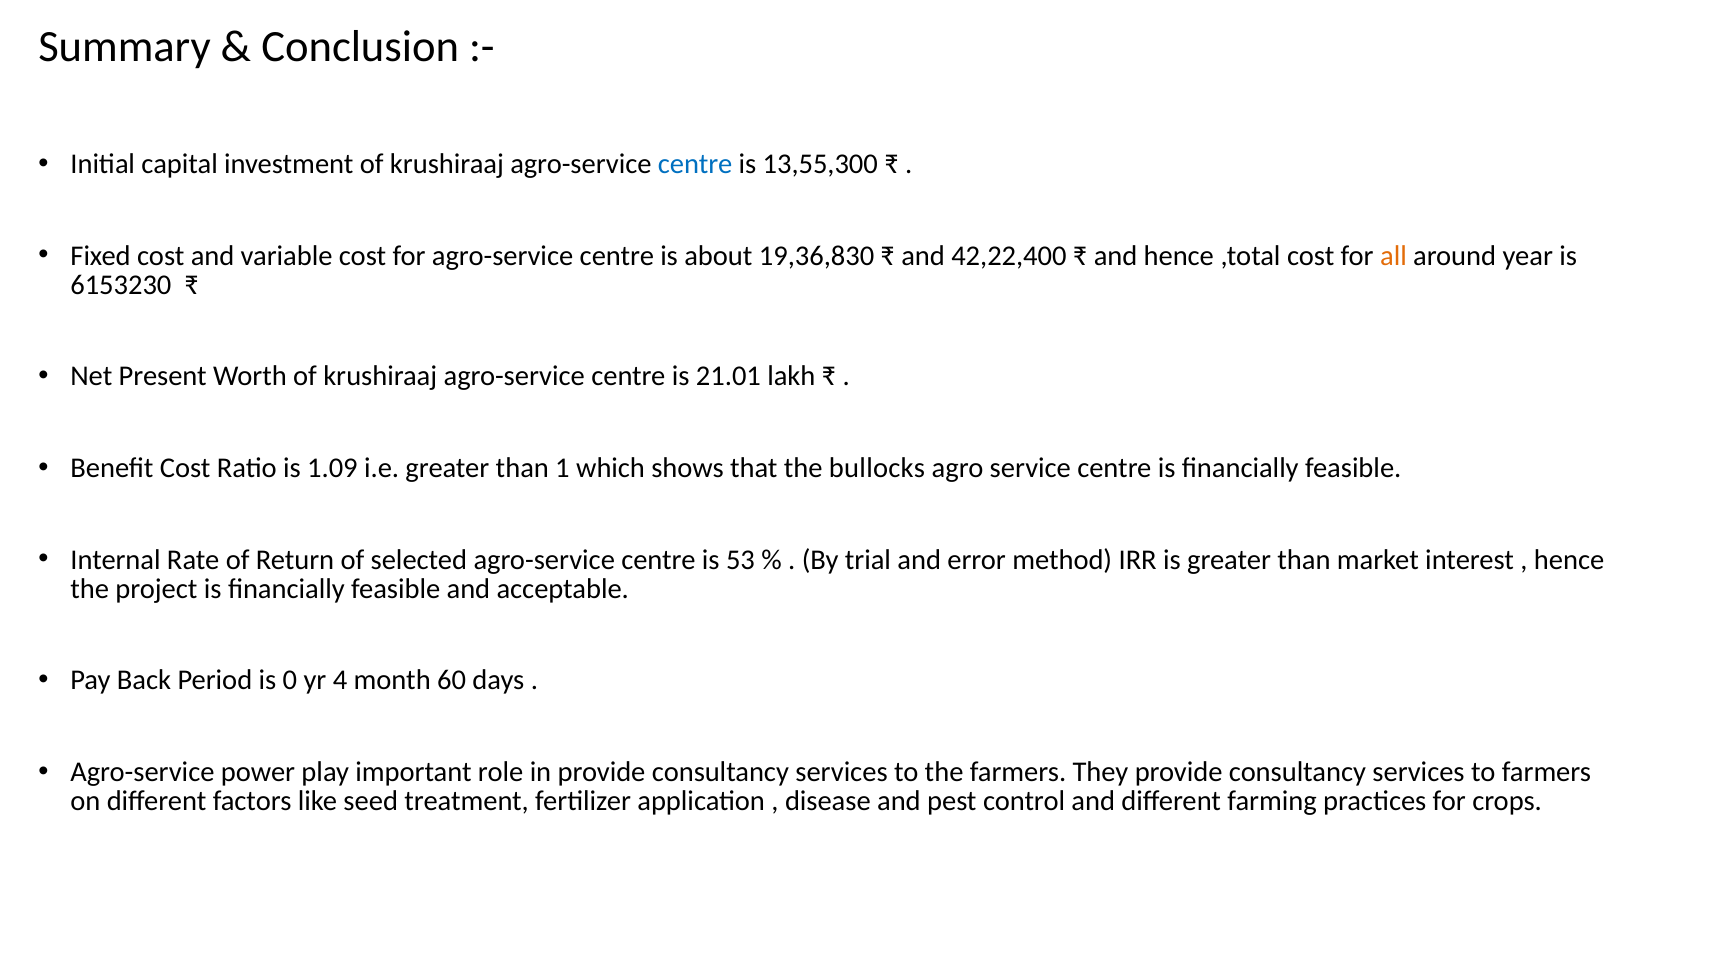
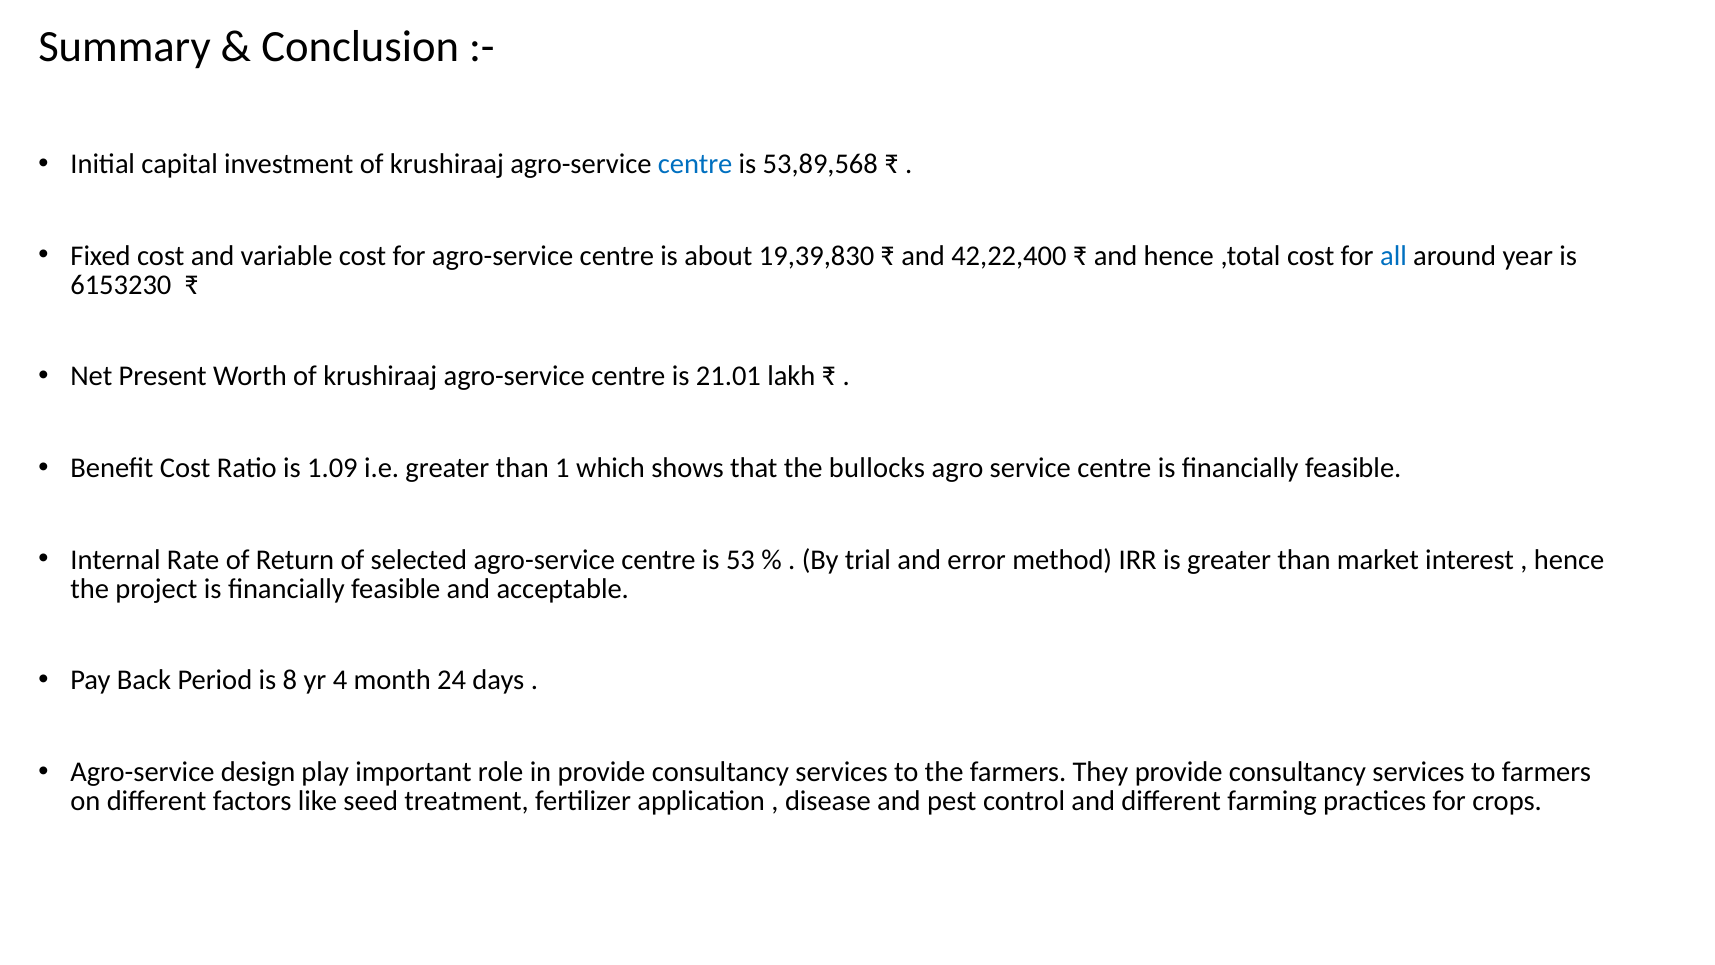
13,55,300: 13,55,300 -> 53,89,568
19,36,830: 19,36,830 -> 19,39,830
all colour: orange -> blue
0: 0 -> 8
60: 60 -> 24
power: power -> design
